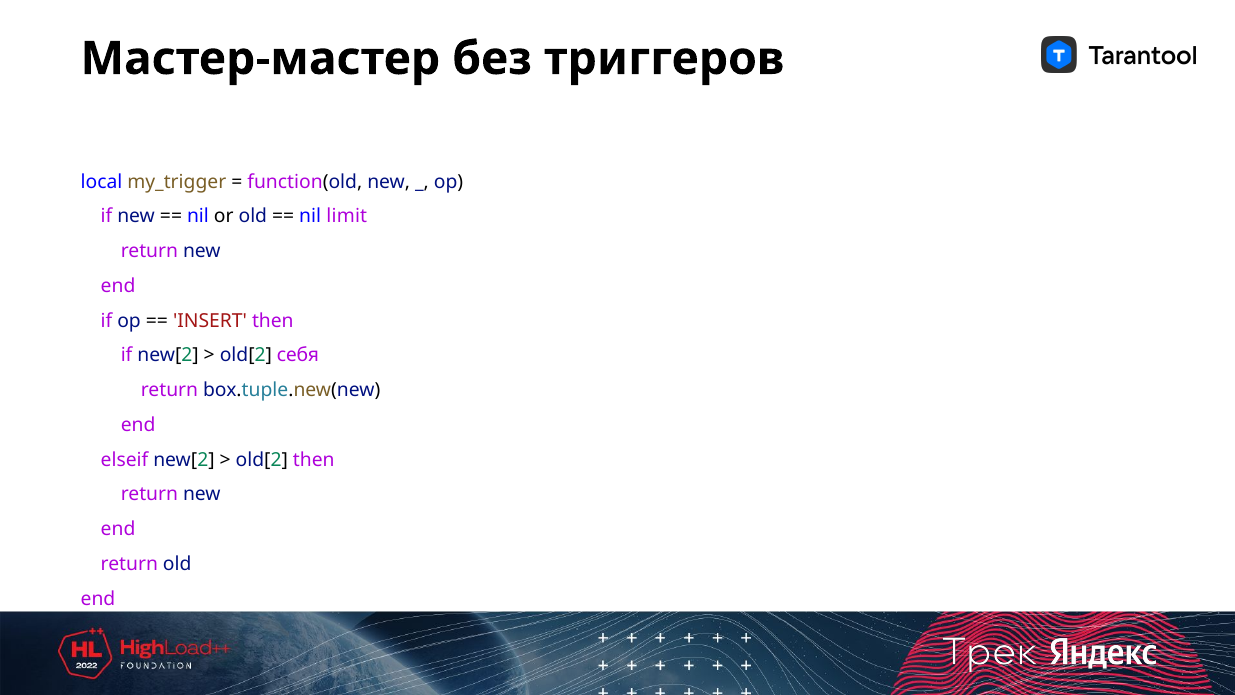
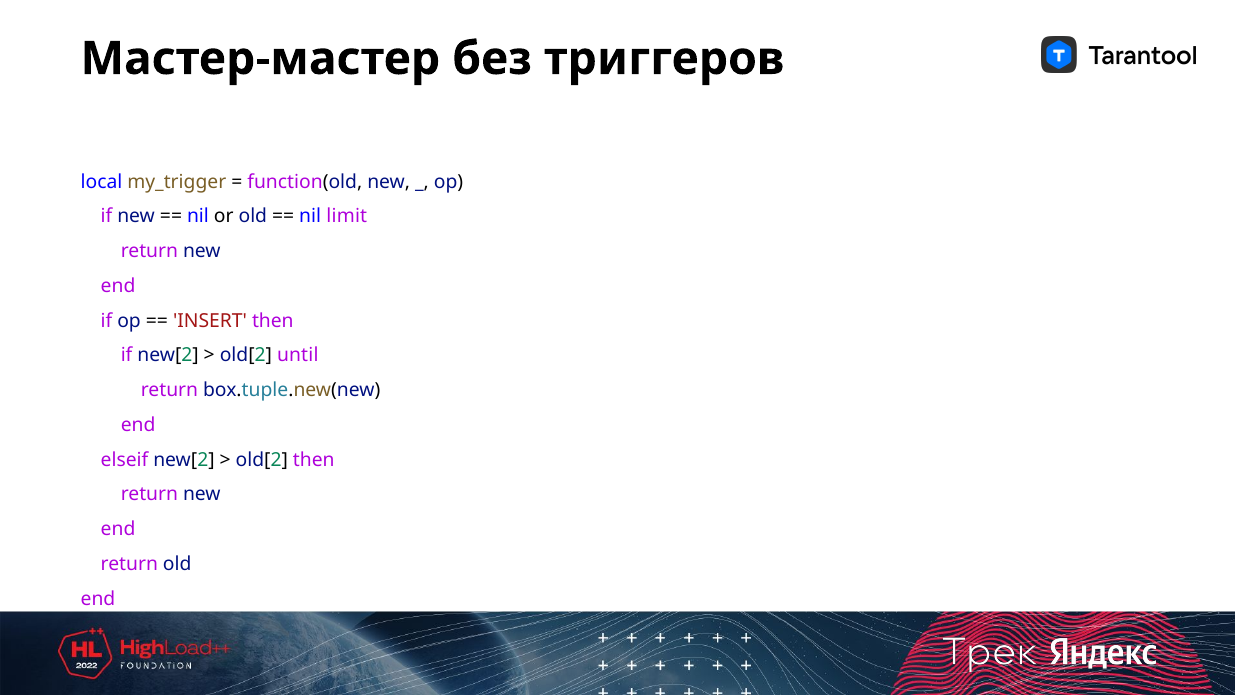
себя: себя -> until
